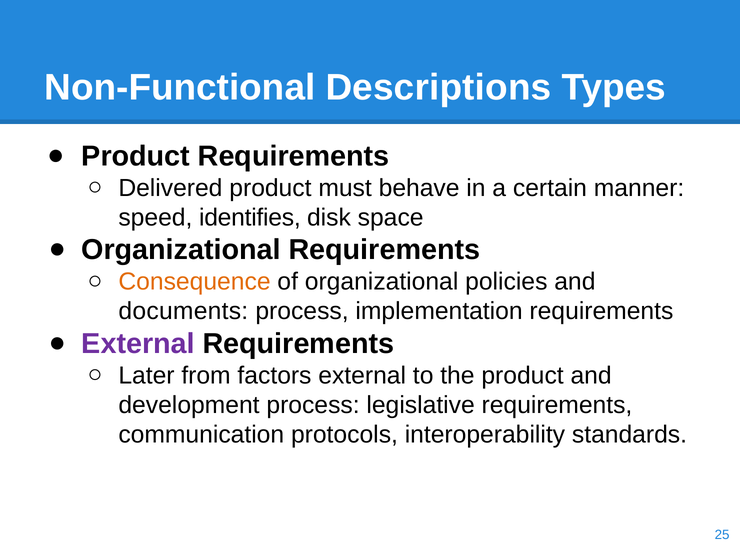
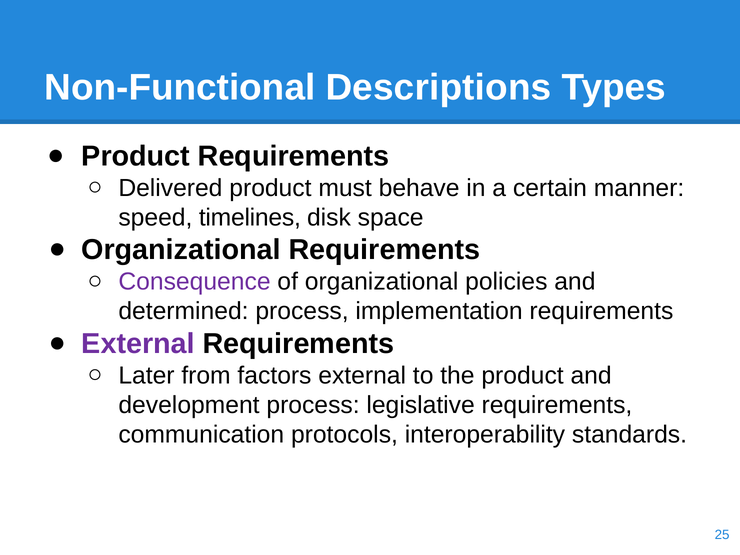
identifies: identifies -> timelines
Consequence colour: orange -> purple
documents: documents -> determined
